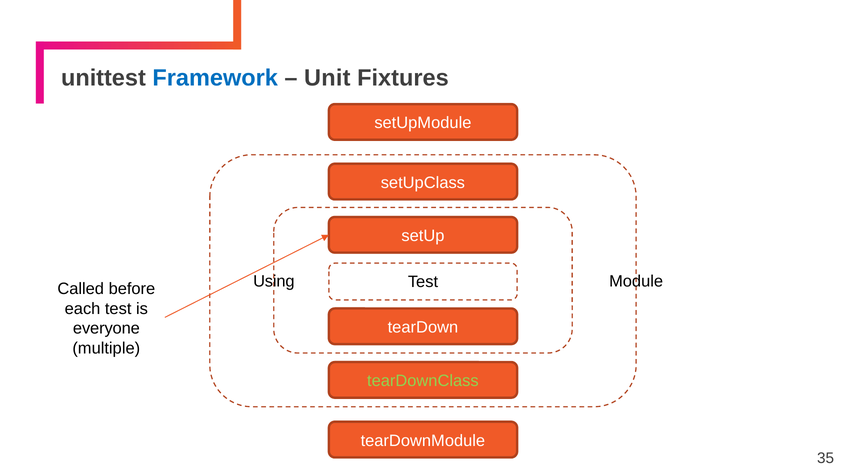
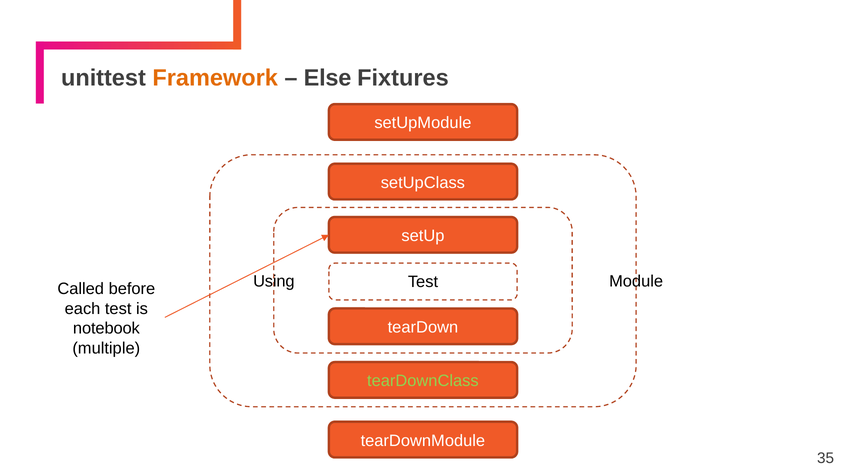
Framework colour: blue -> orange
Unit: Unit -> Else
everyone: everyone -> notebook
